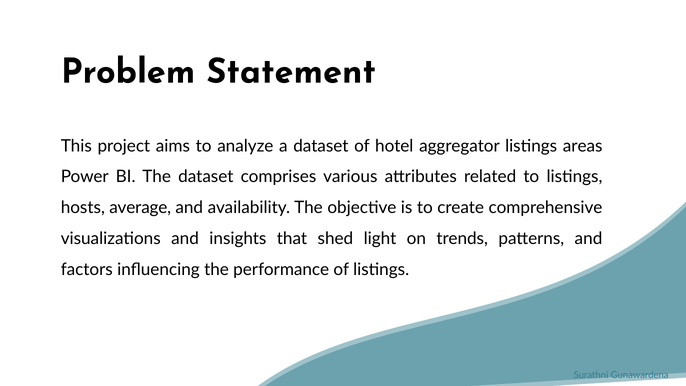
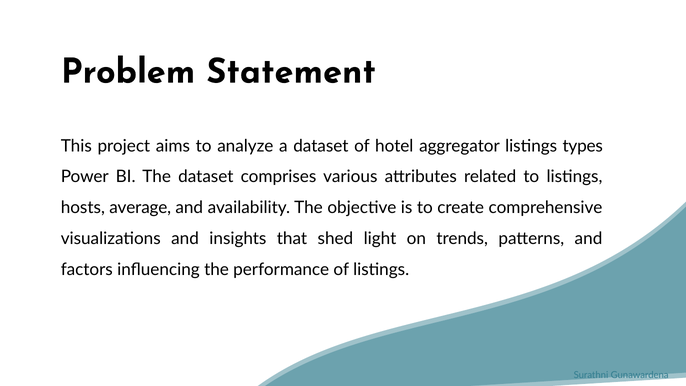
areas: areas -> types
